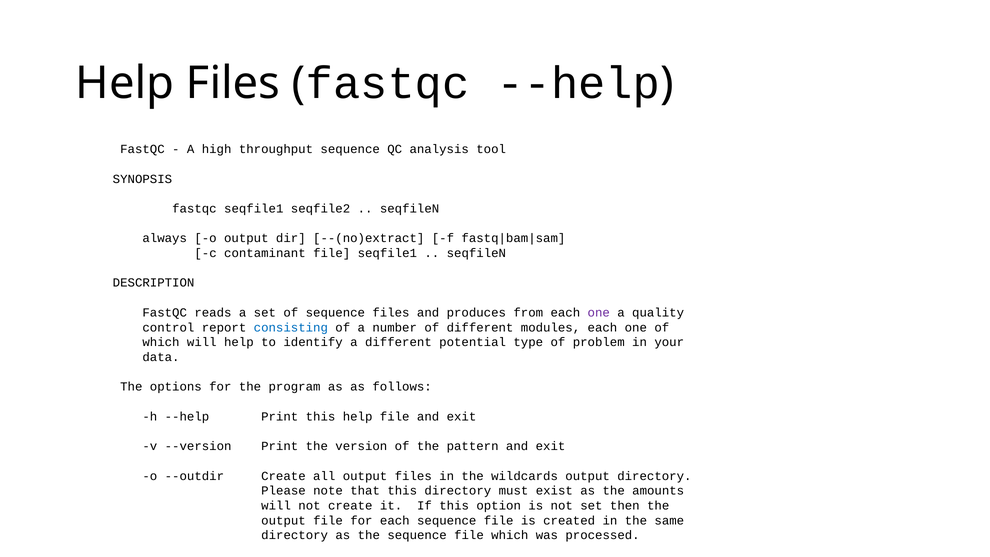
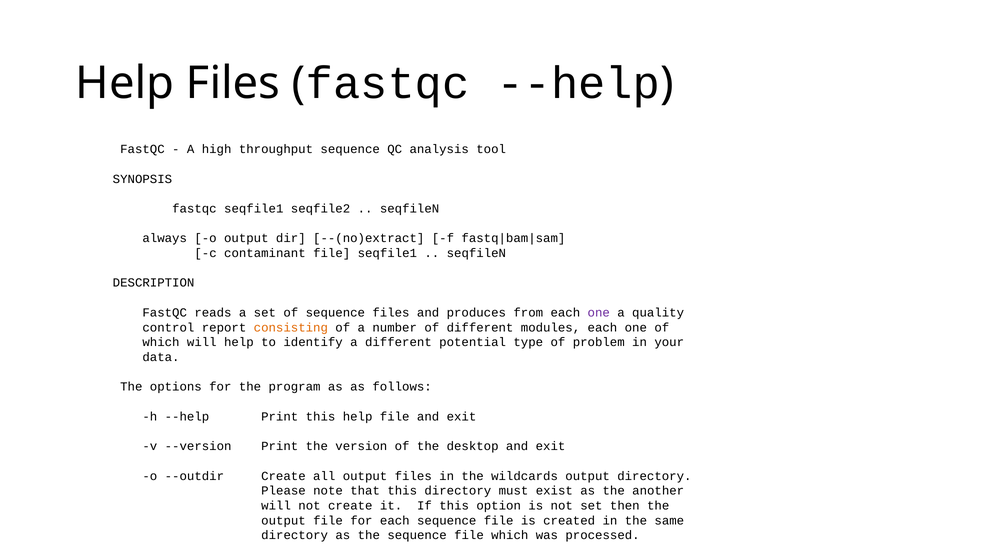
consisting colour: blue -> orange
pattern: pattern -> desktop
amounts: amounts -> another
